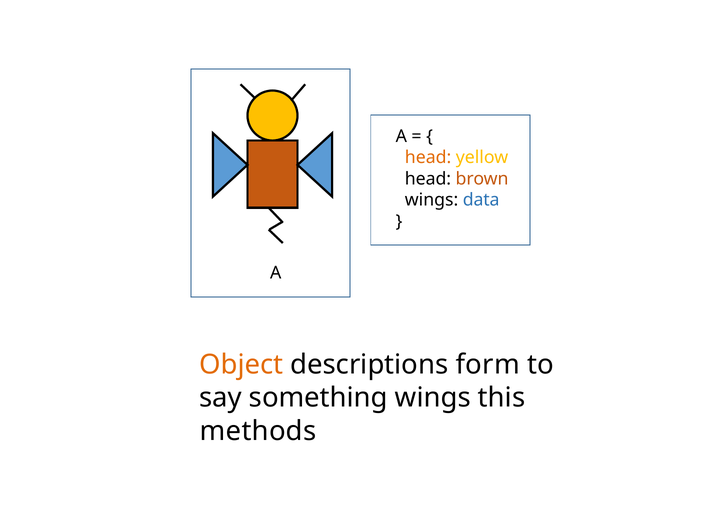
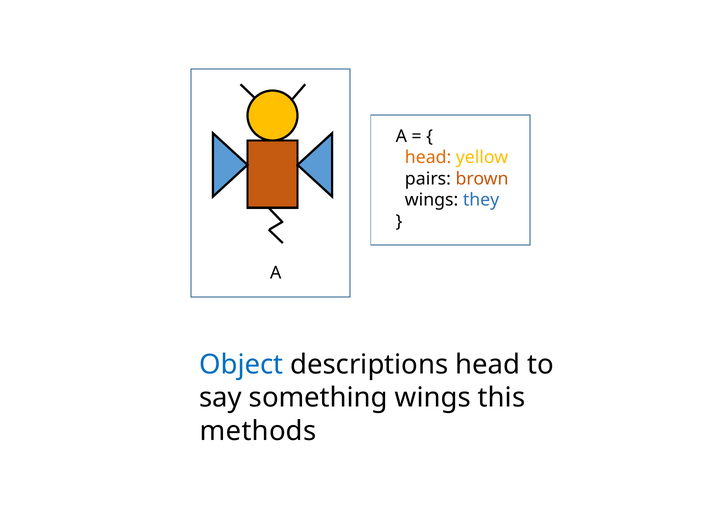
head at (428, 179): head -> pairs
data: data -> they
Object colour: orange -> blue
descriptions form: form -> head
